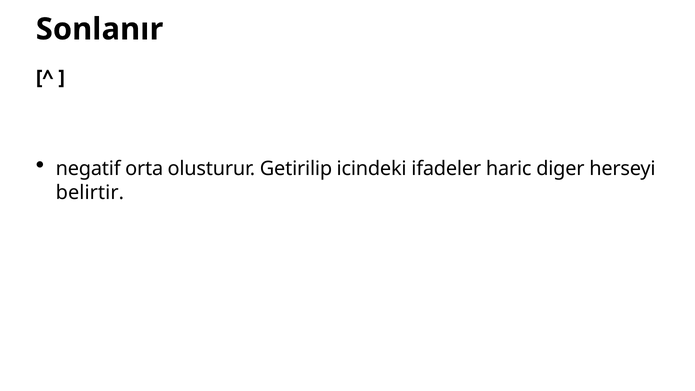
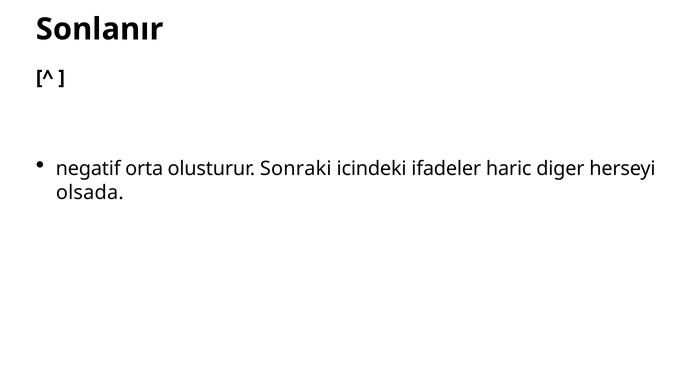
Getirilip: Getirilip -> Sonraki
belirtir: belirtir -> olsada
